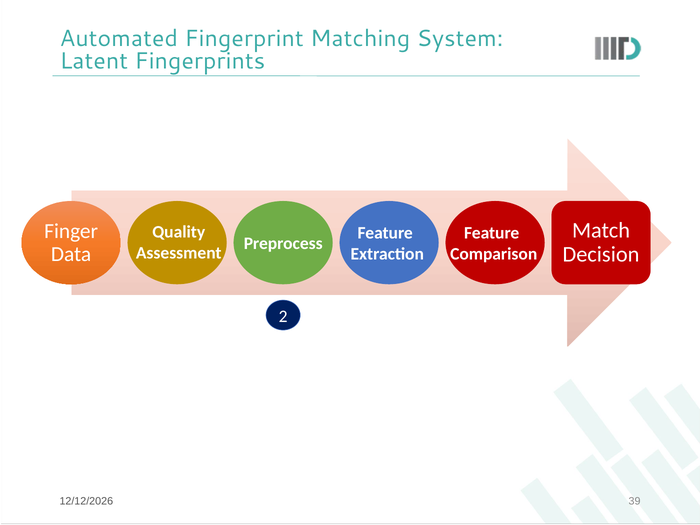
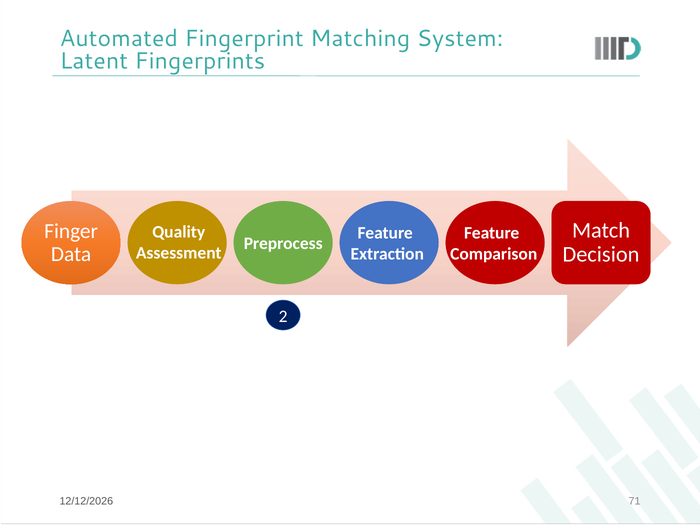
39: 39 -> 71
